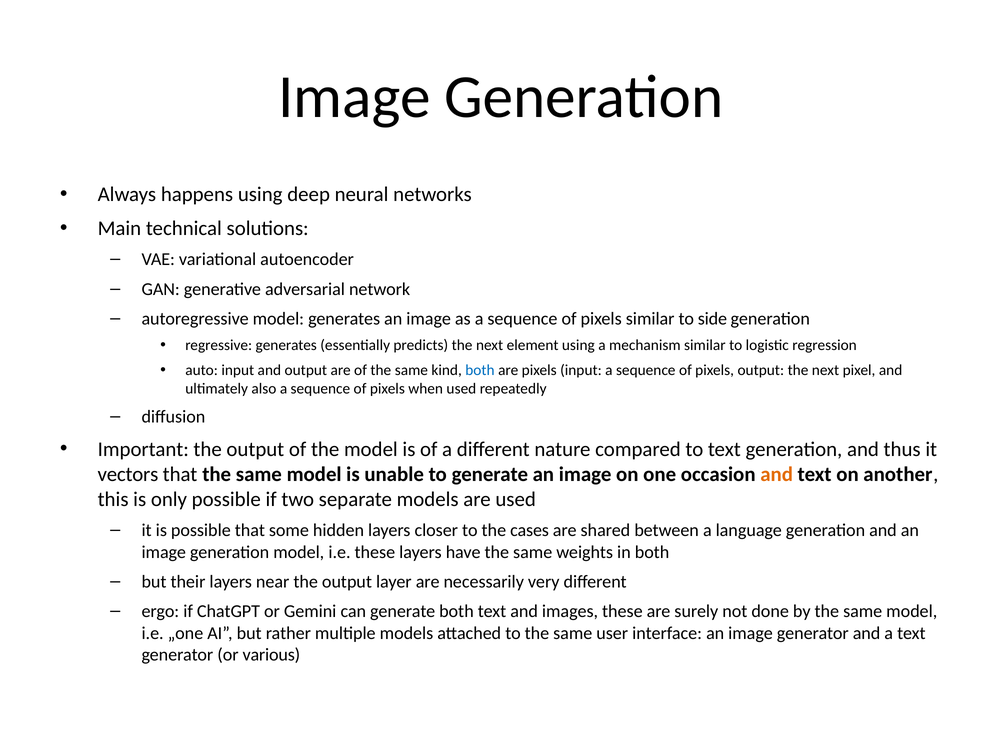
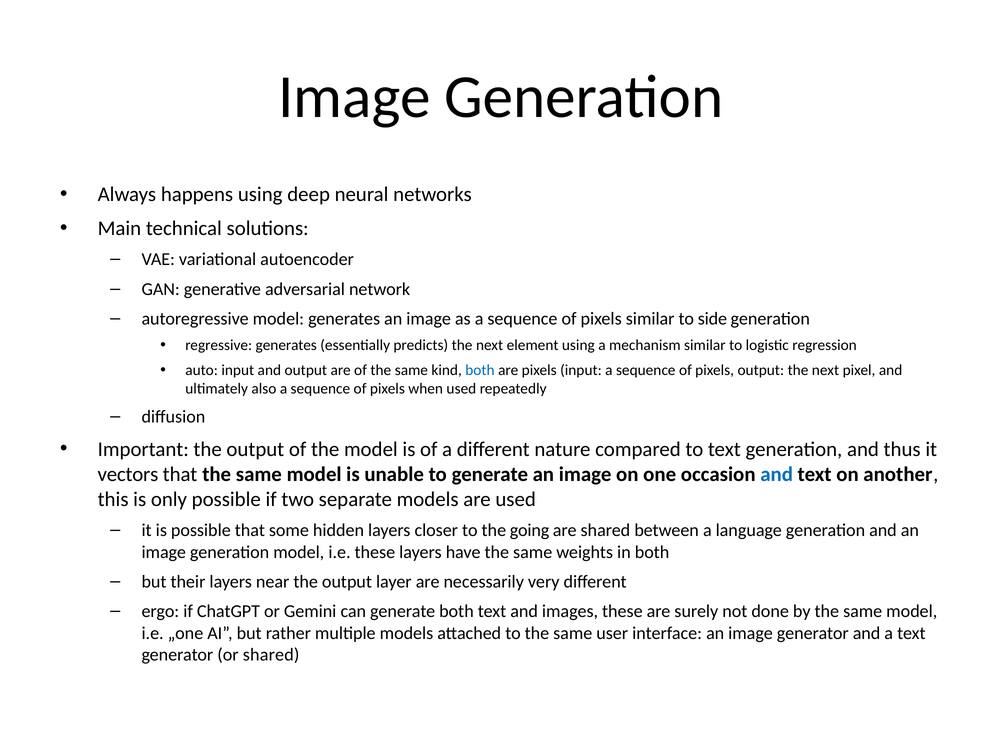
and at (777, 474) colour: orange -> blue
cases: cases -> going
or various: various -> shared
